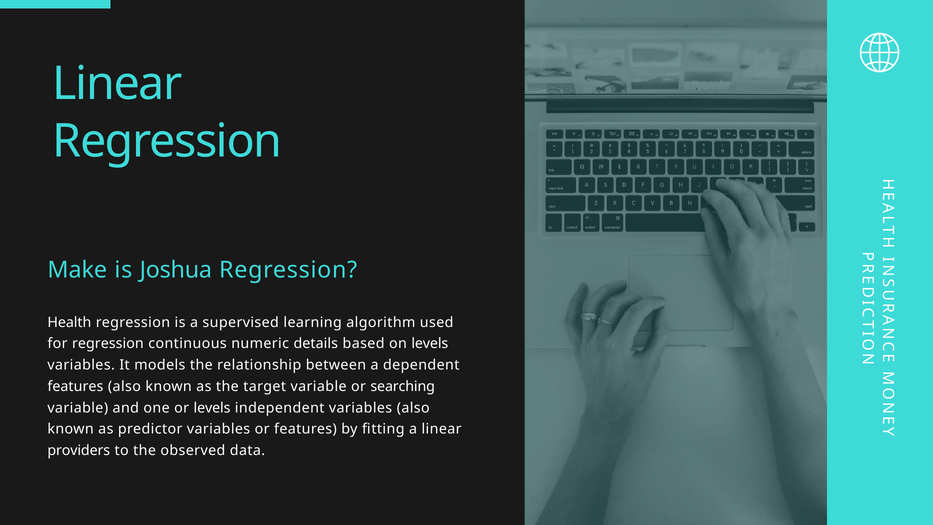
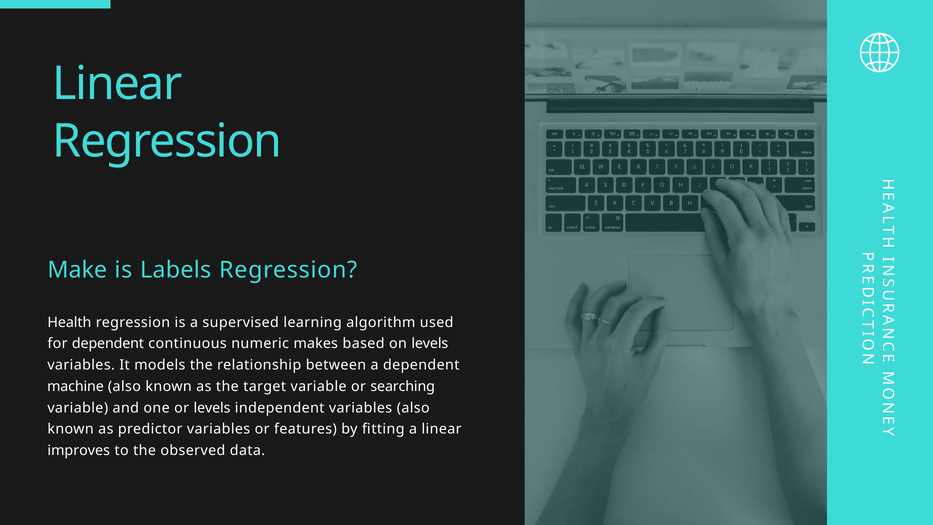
Joshua: Joshua -> Labels
for regression: regression -> dependent
details: details -> makes
features at (75, 386): features -> machine
providers: providers -> improves
